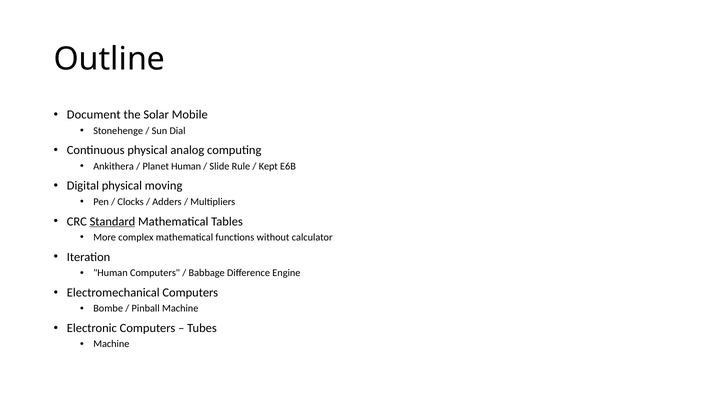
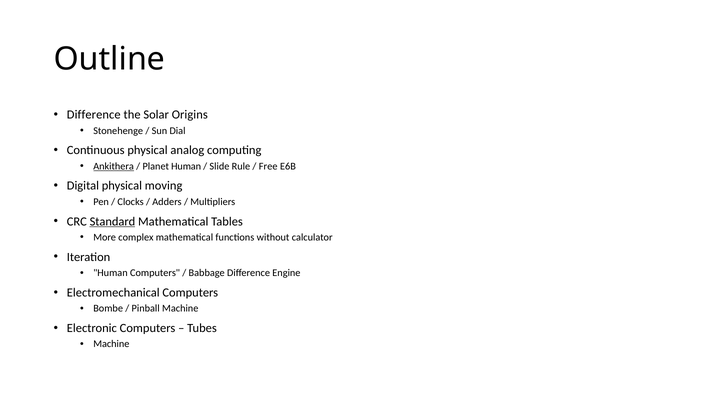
Document at (94, 115): Document -> Difference
Mobile: Mobile -> Origins
Ankithera underline: none -> present
Kept: Kept -> Free
